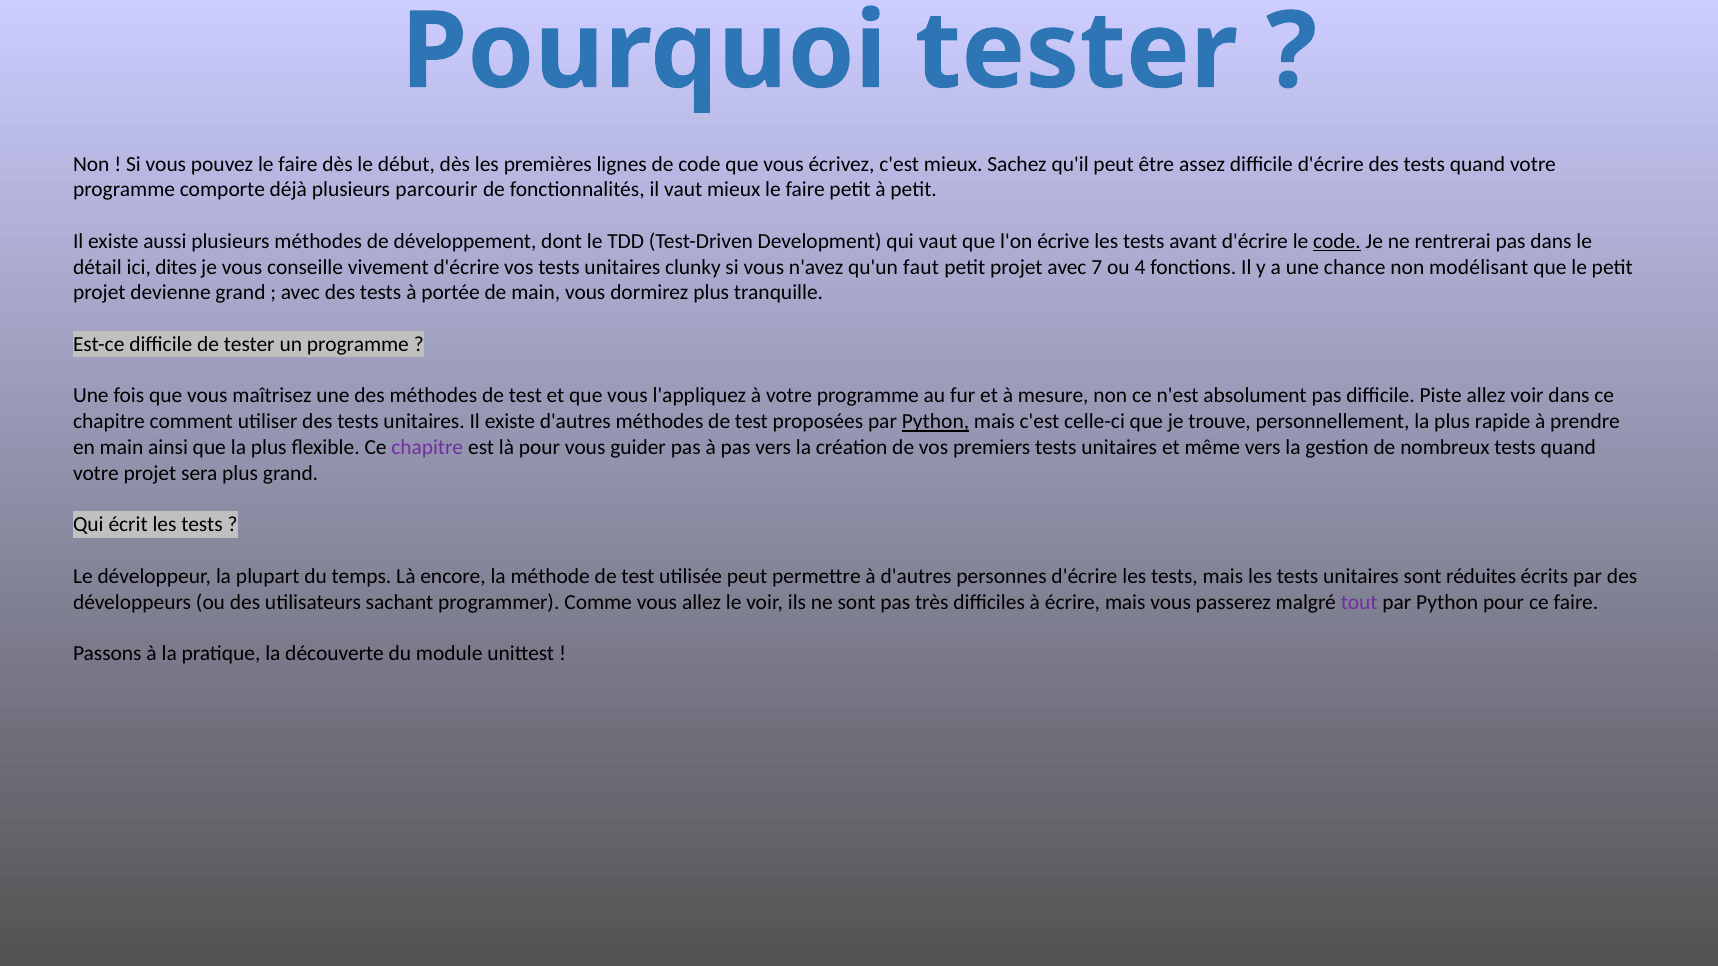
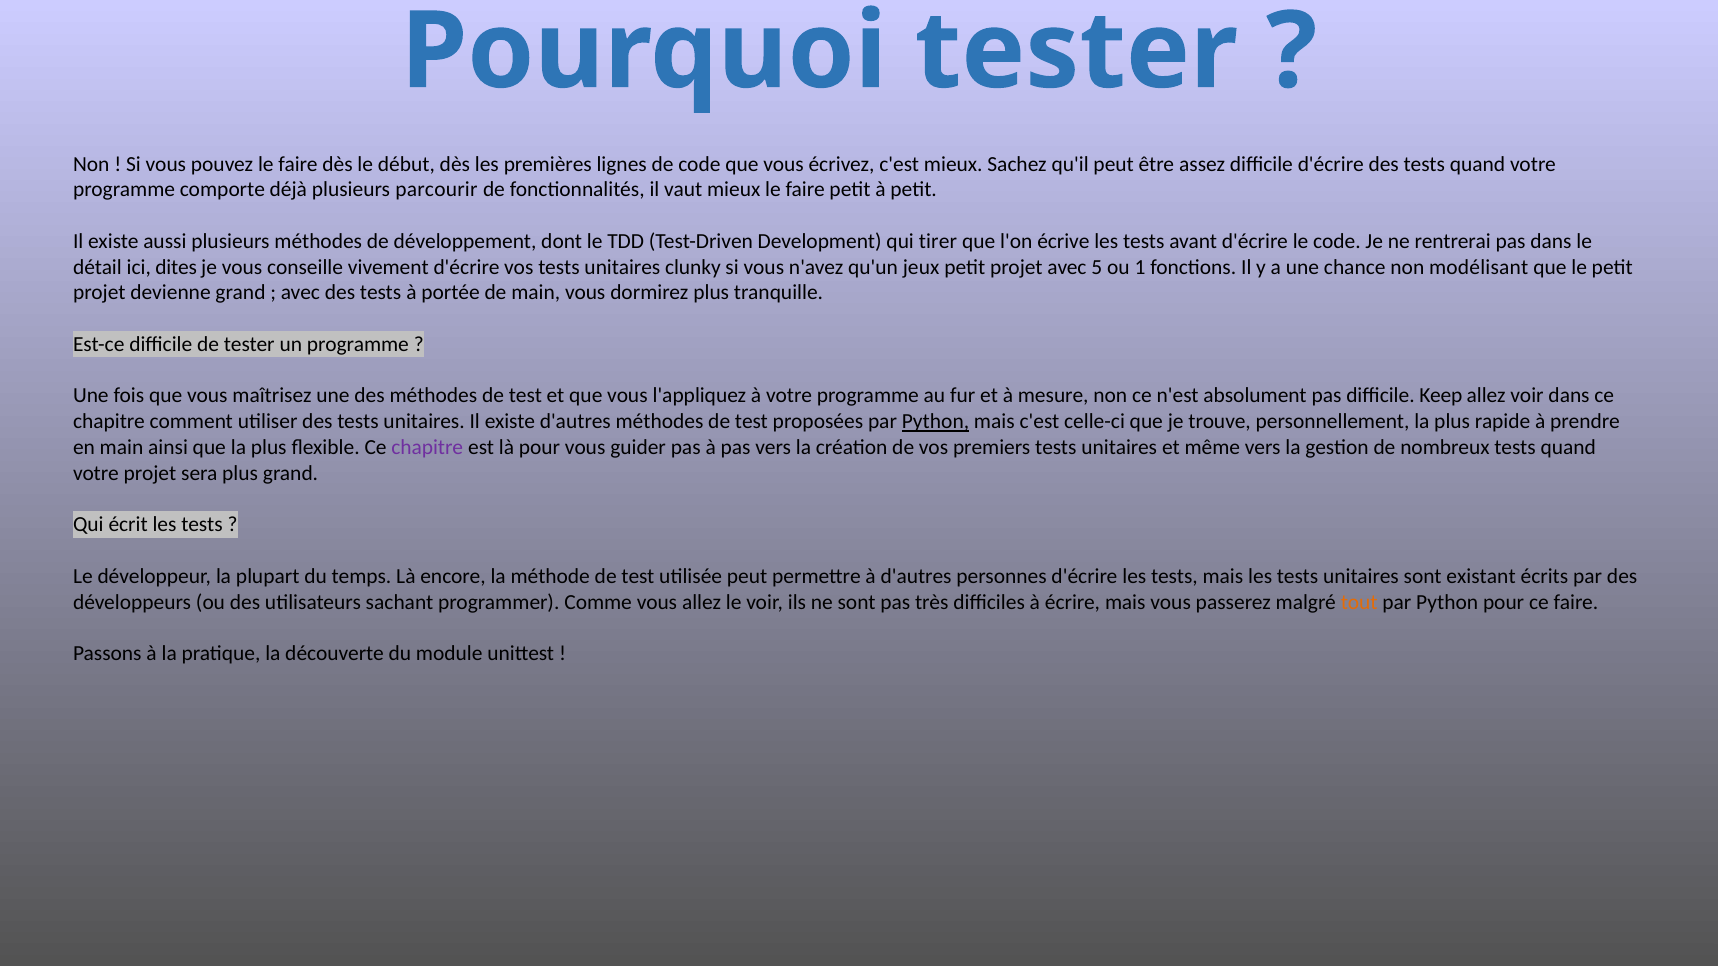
qui vaut: vaut -> tirer
code at (1337, 241) underline: present -> none
faut: faut -> jeux
7: 7 -> 5
4: 4 -> 1
Piste: Piste -> Keep
réduites: réduites -> existant
tout colour: purple -> orange
